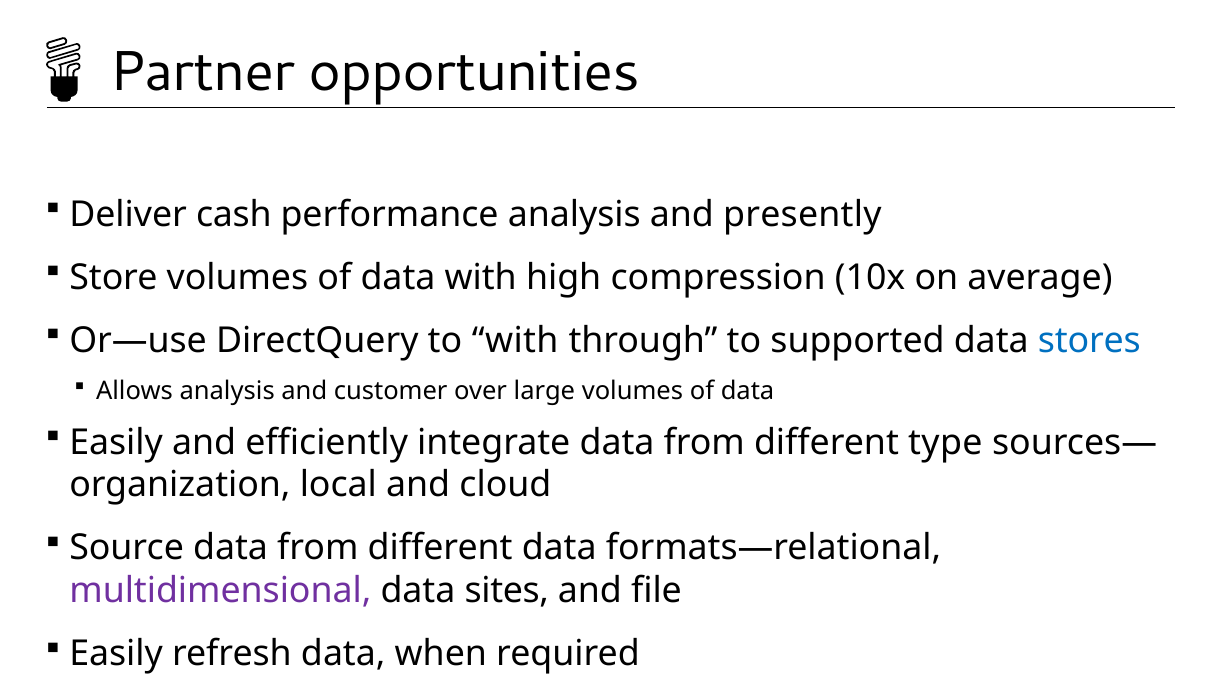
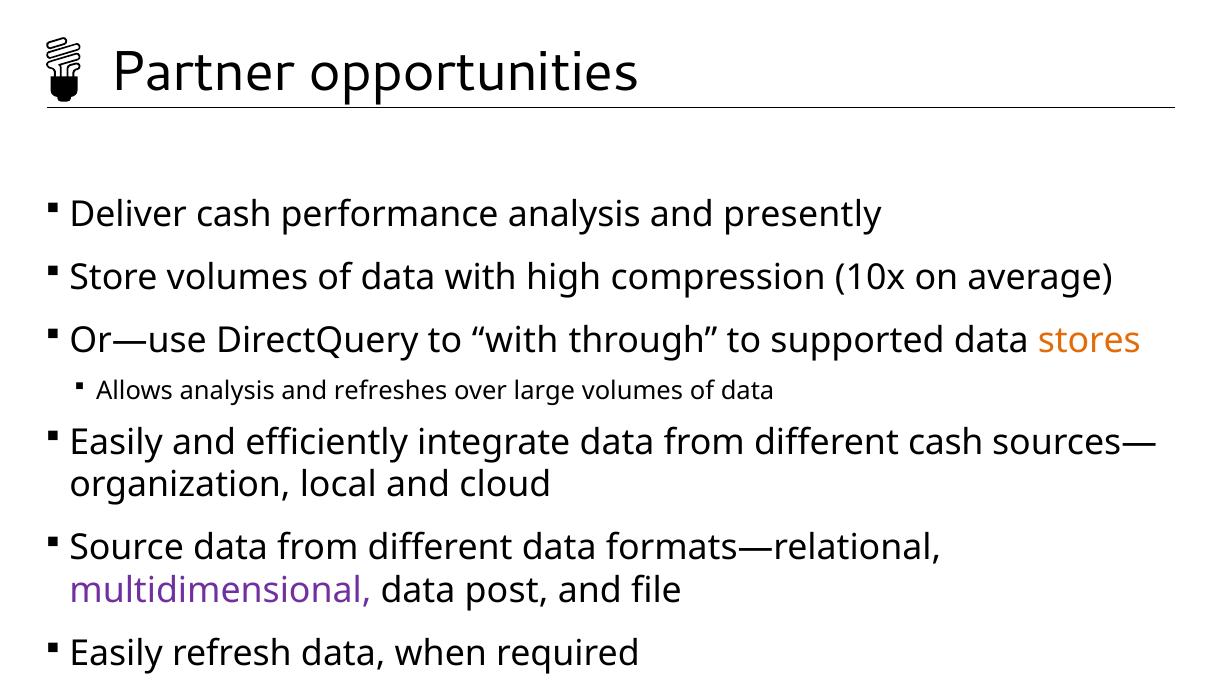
stores colour: blue -> orange
customer: customer -> refreshes
different type: type -> cash
sites: sites -> post
